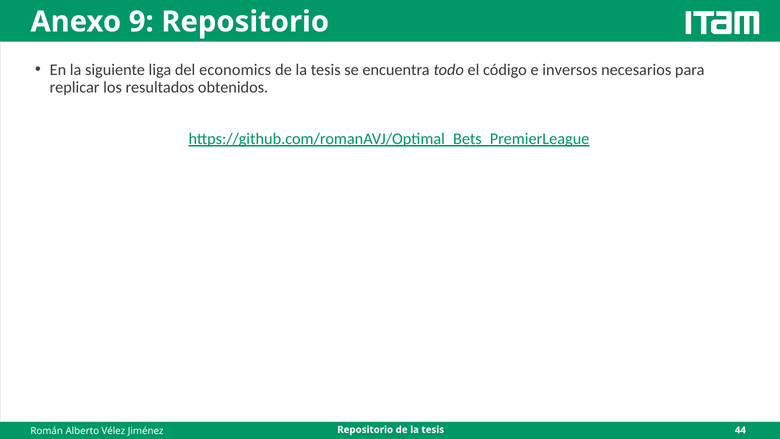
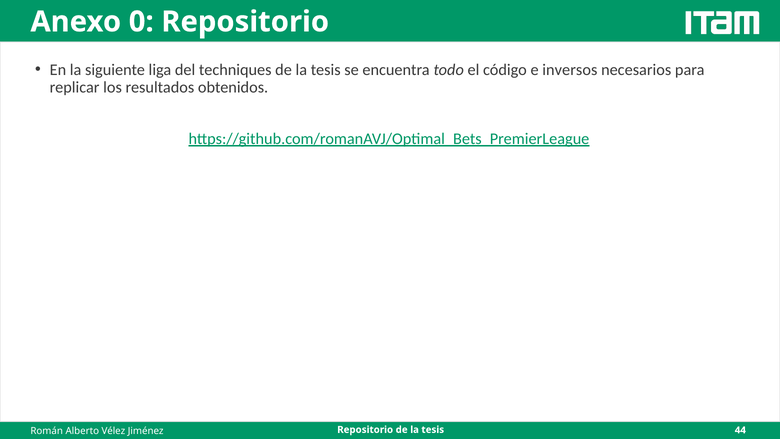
9: 9 -> 0
economics: economics -> techniques
